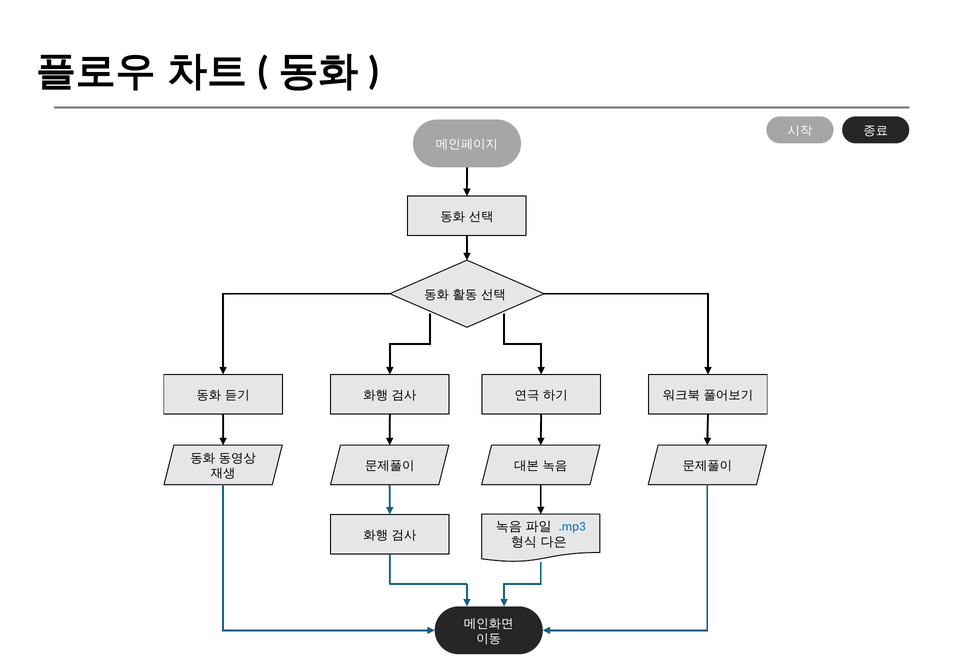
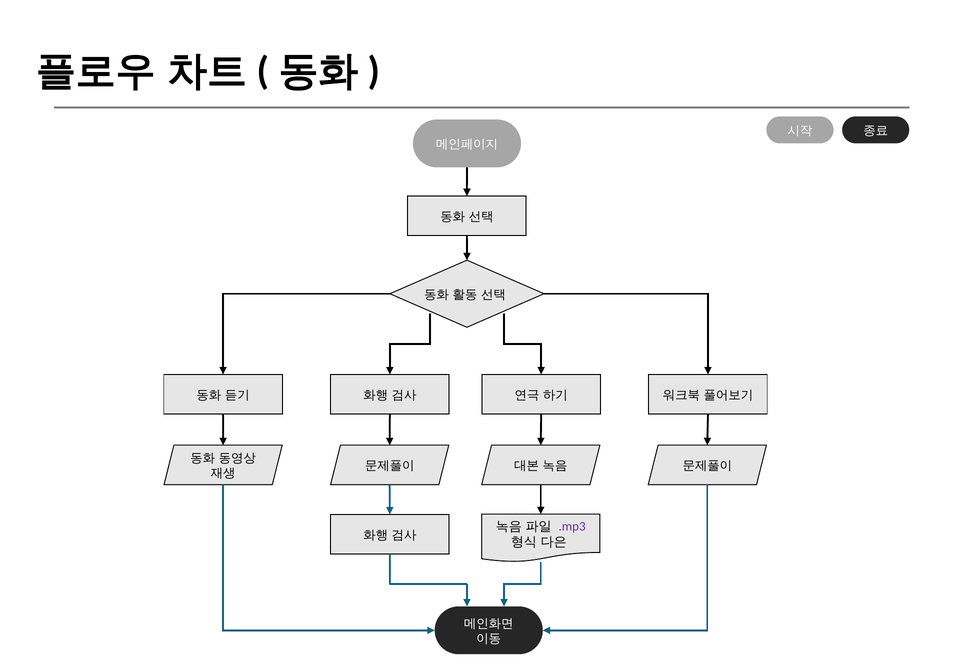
.mp3 colour: blue -> purple
